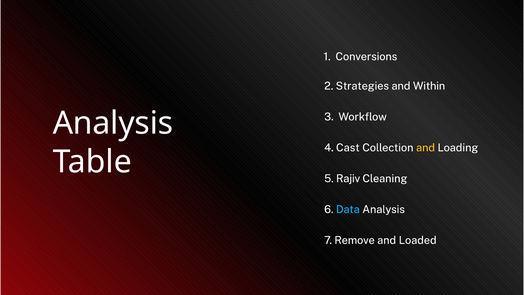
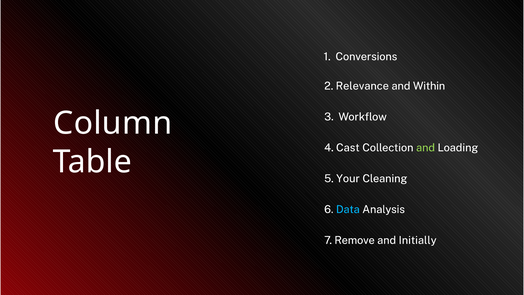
Strategies: Strategies -> Relevance
Analysis at (113, 123): Analysis -> Column
and at (426, 148) colour: yellow -> light green
Rajiv: Rajiv -> Your
Loaded: Loaded -> Initially
